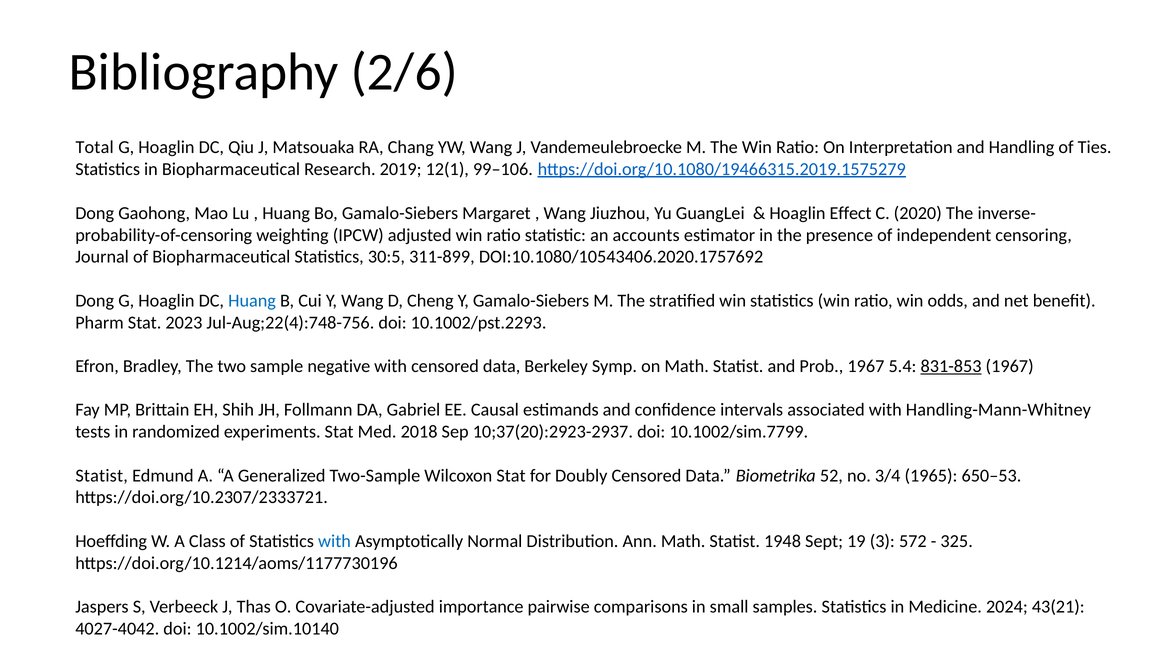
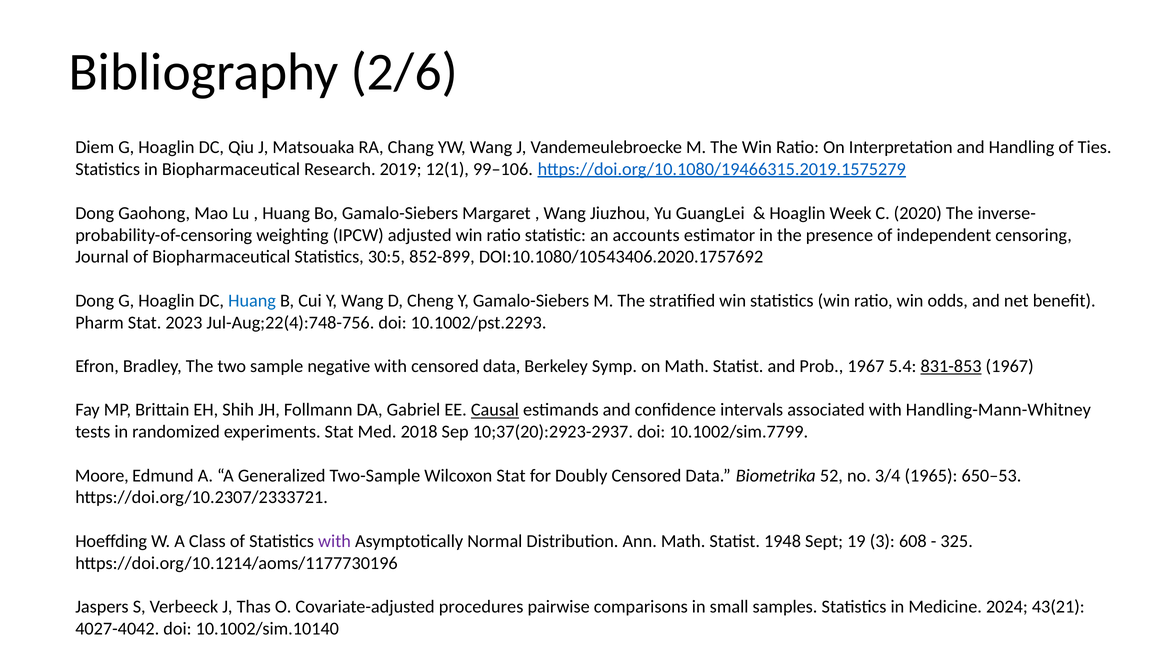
Total: Total -> Diem
Effect: Effect -> Week
311-899: 311-899 -> 852-899
Causal underline: none -> present
Statist at (102, 476): Statist -> Moore
with at (334, 542) colour: blue -> purple
572: 572 -> 608
importance: importance -> procedures
